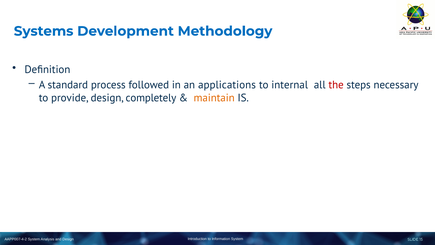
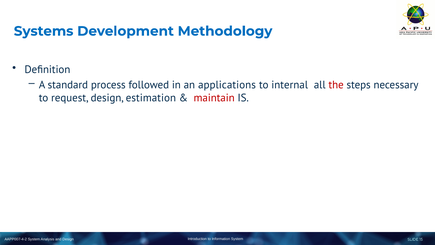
provide: provide -> request
completely: completely -> estimation
maintain colour: orange -> red
